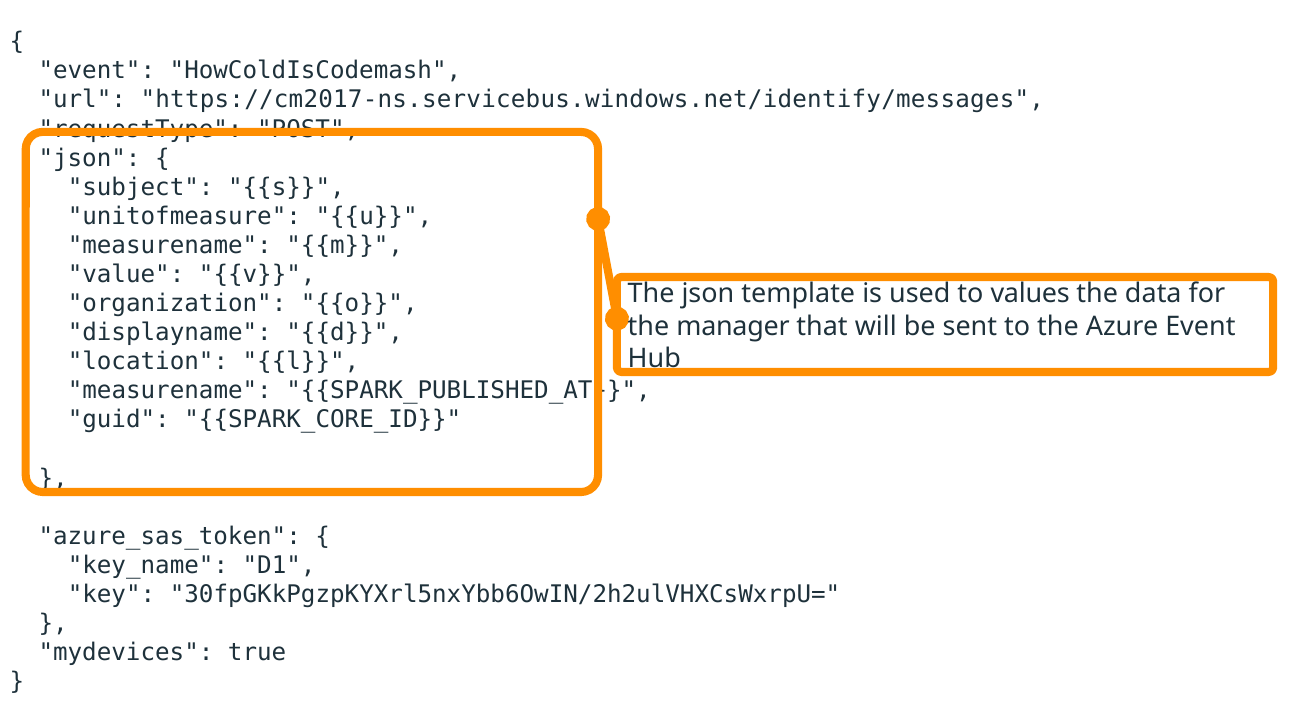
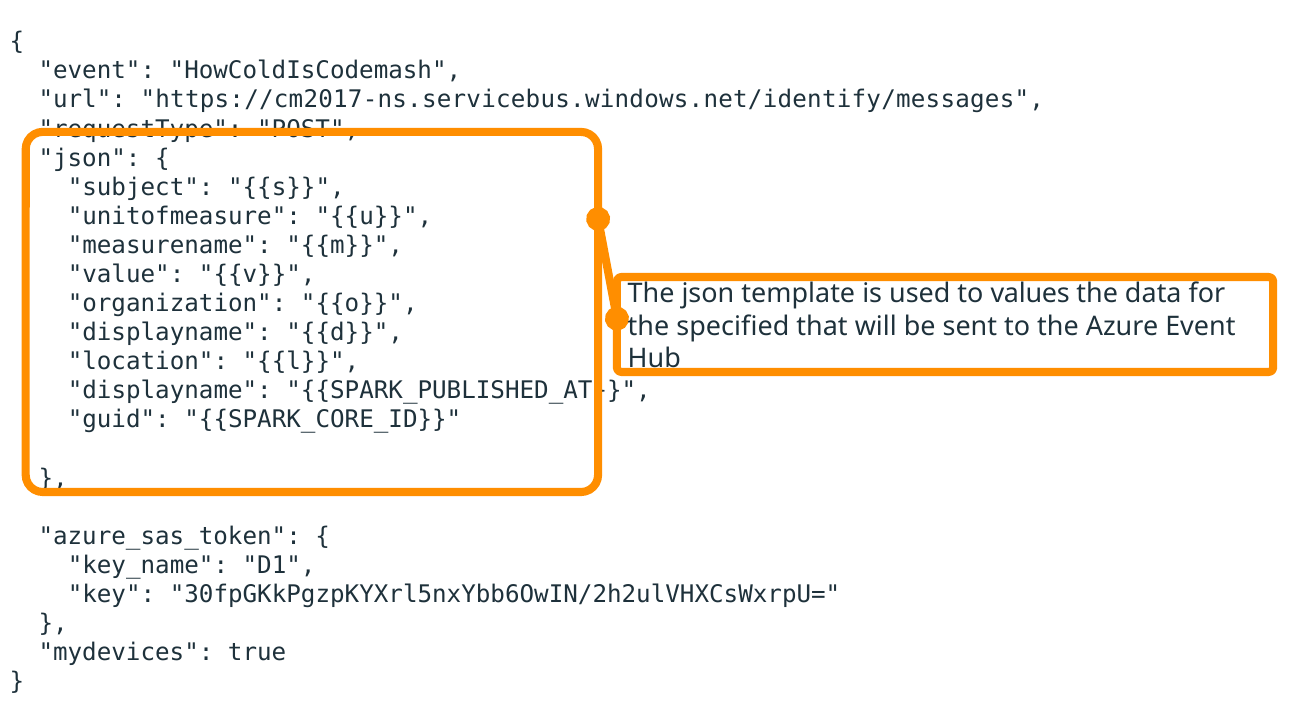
manager: manager -> specified
measurename at (170, 391): measurename -> displayname
